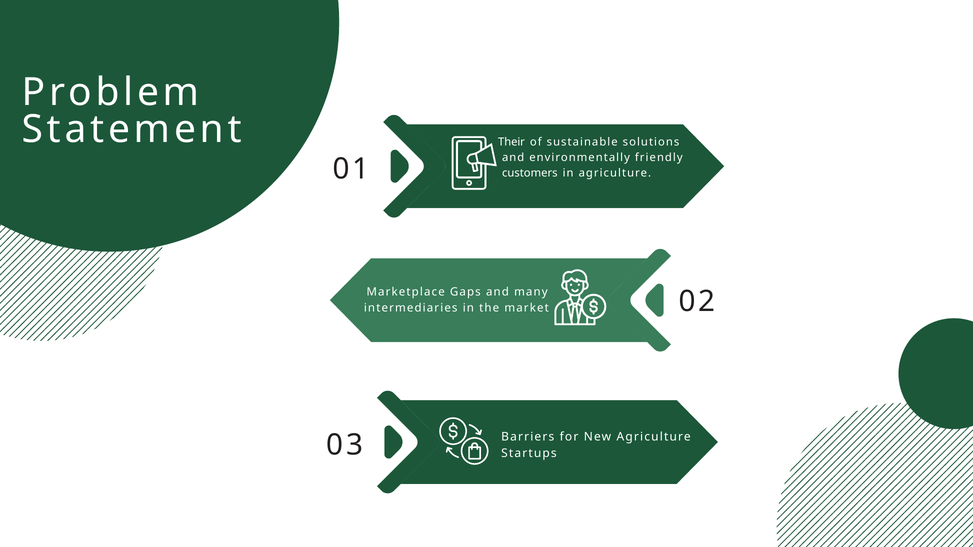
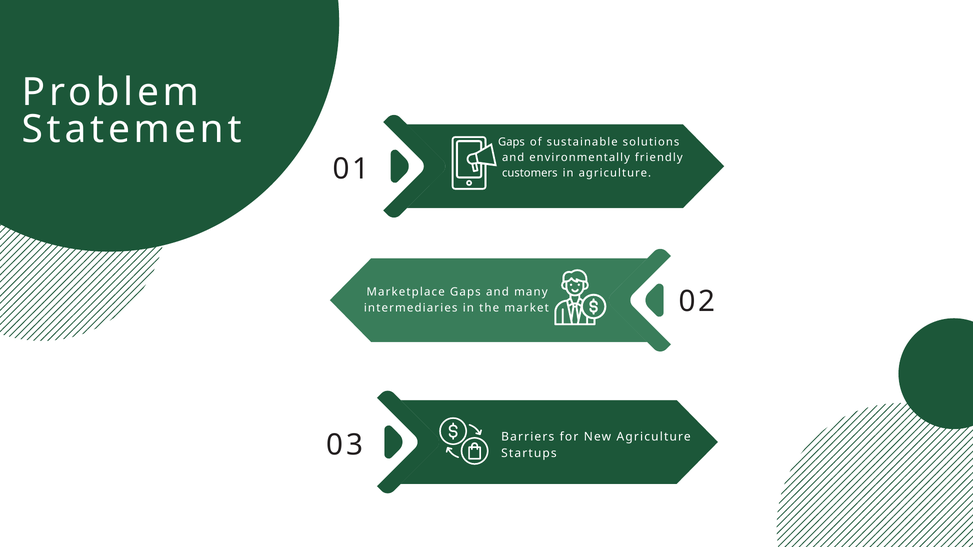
Statement Their: Their -> Gaps
